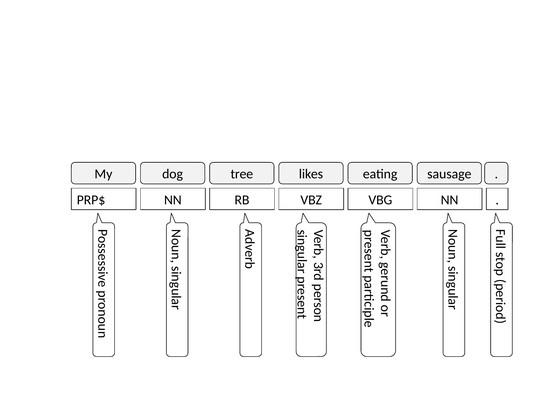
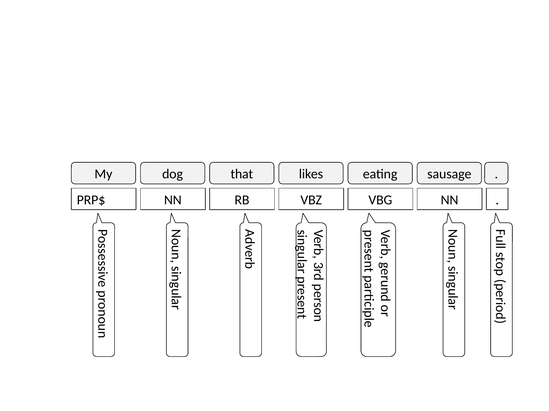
tree: tree -> that
